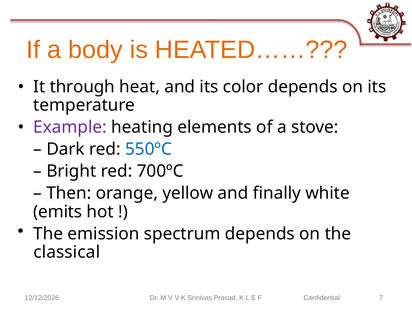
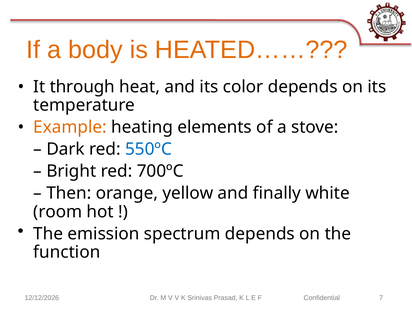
Example colour: purple -> orange
emits: emits -> room
classical: classical -> function
